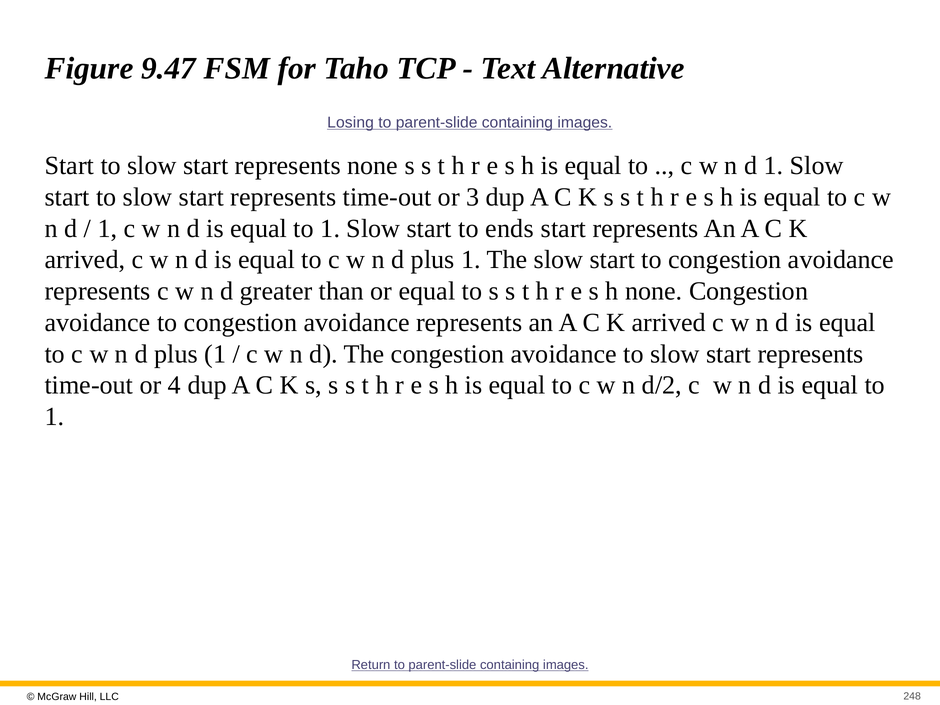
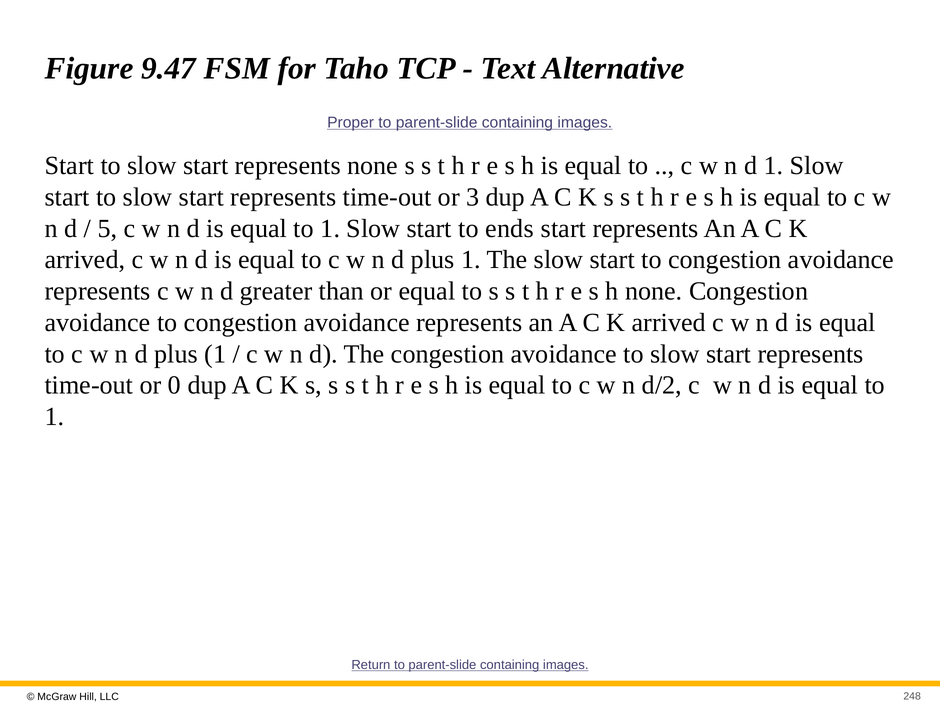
Losing: Losing -> Proper
1 at (107, 229): 1 -> 5
4: 4 -> 0
